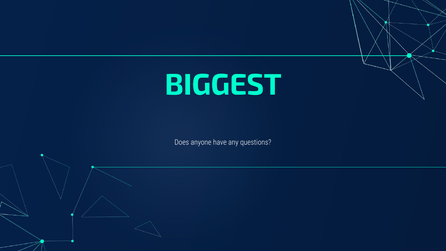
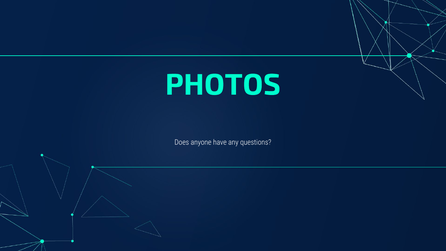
BIGGEST: BIGGEST -> PHOTOS
